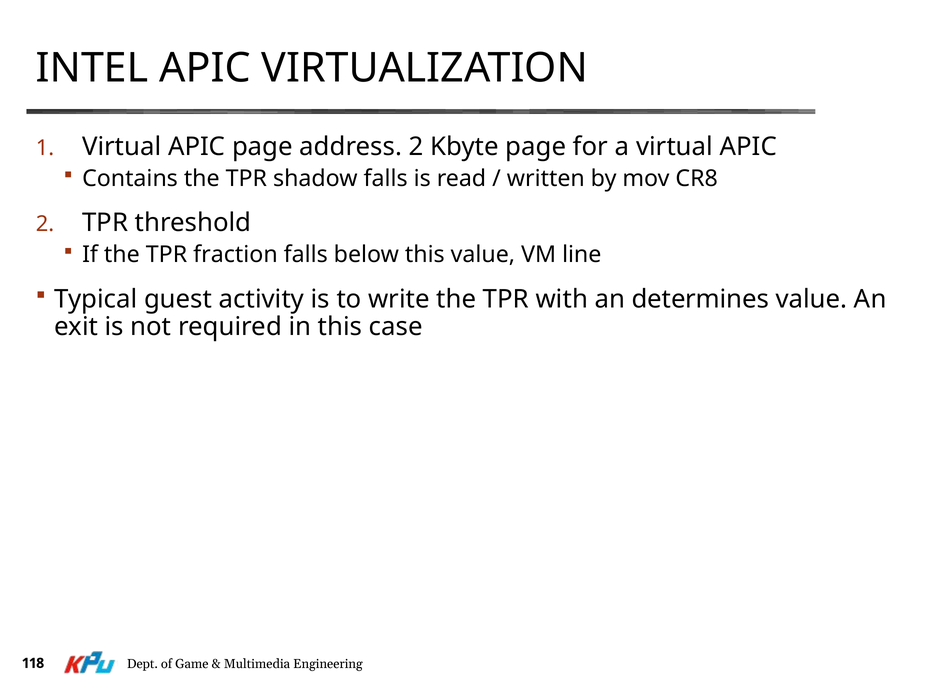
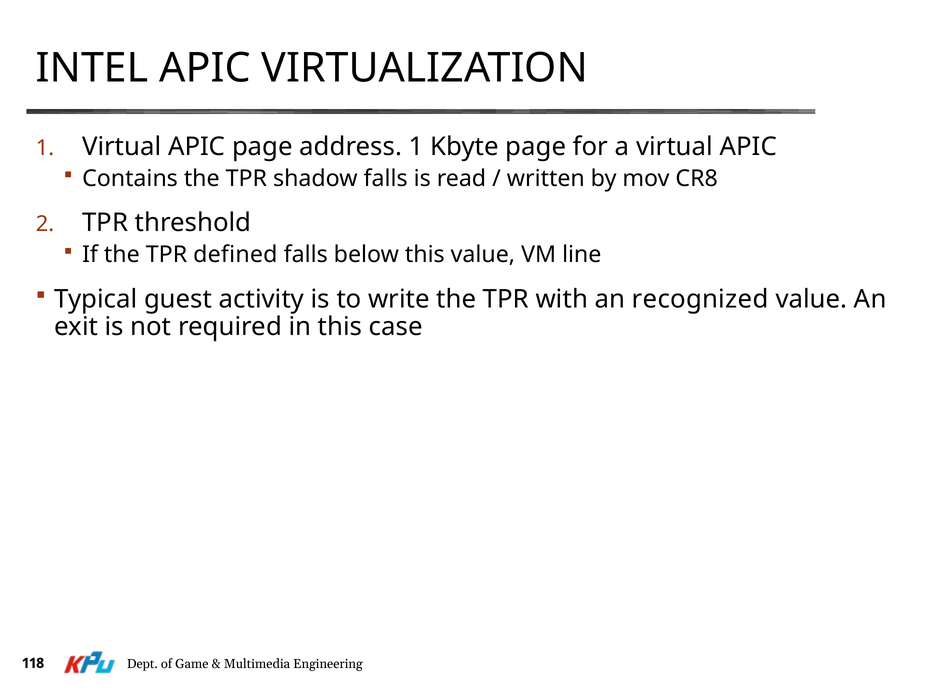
address 2: 2 -> 1
fraction: fraction -> defined
determines: determines -> recognized
